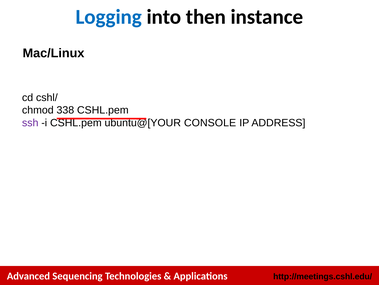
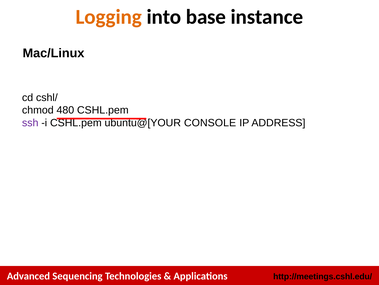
Logging colour: blue -> orange
then: then -> base
338: 338 -> 480
